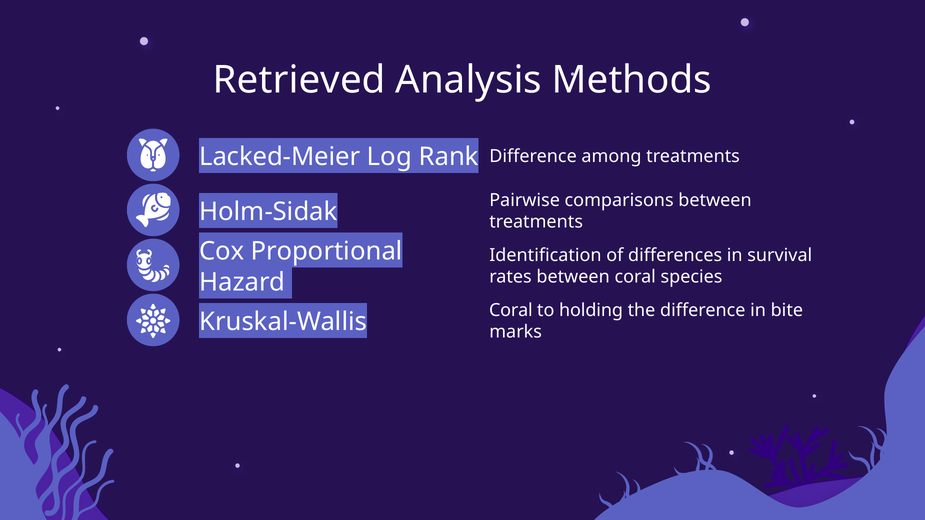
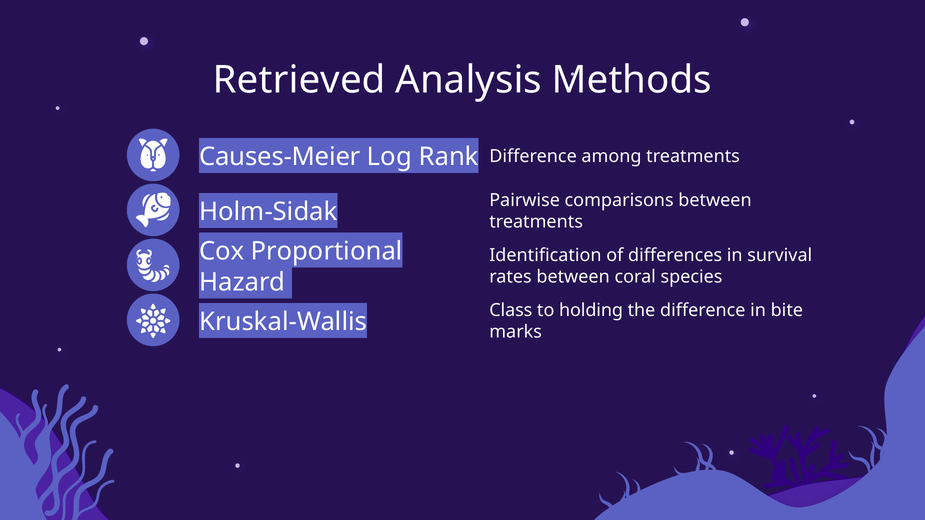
Lacked-Meier: Lacked-Meier -> Causes-Meier
Coral at (511, 311): Coral -> Class
